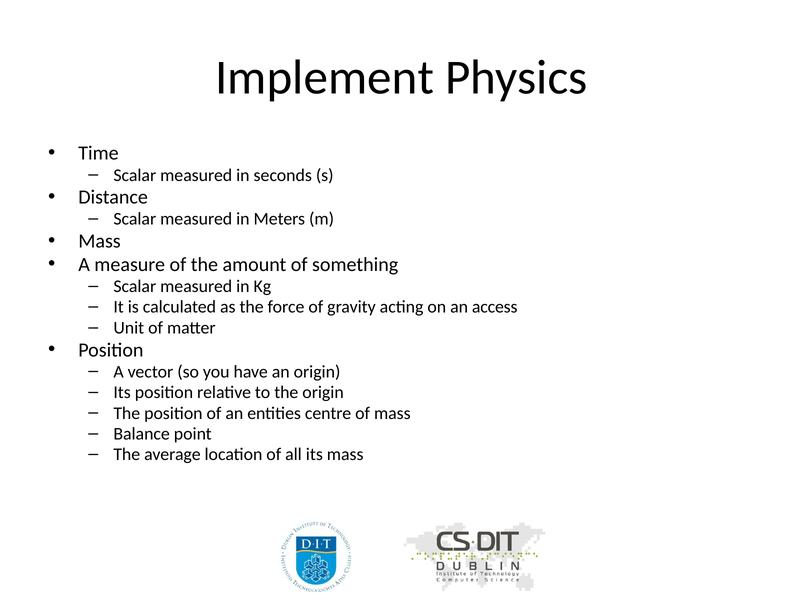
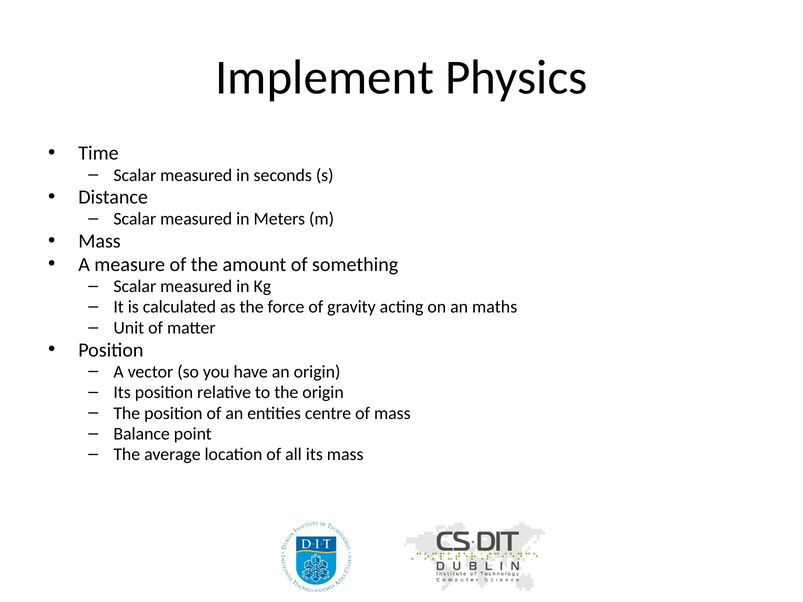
access: access -> maths
